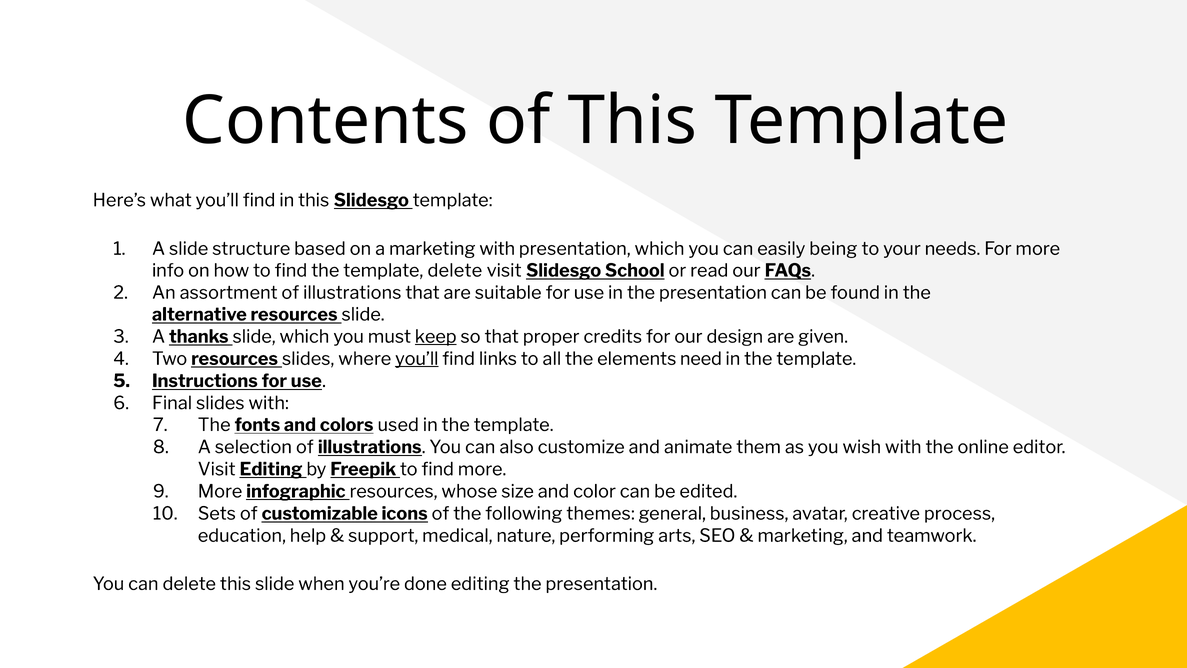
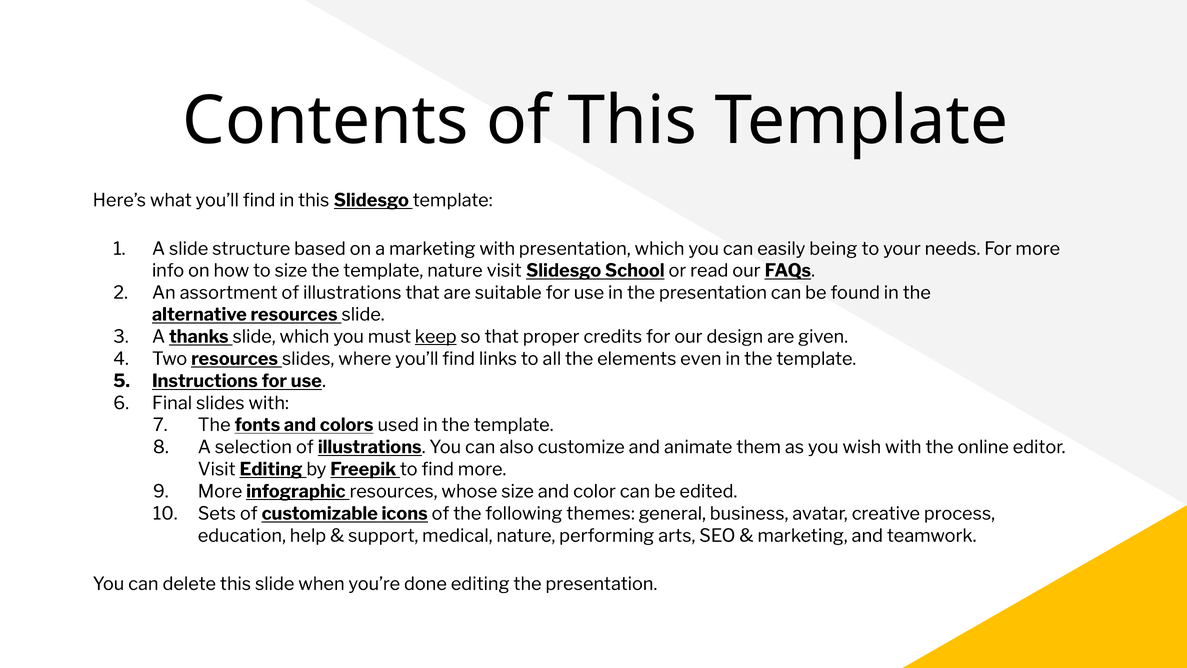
how to find: find -> size
template delete: delete -> nature
you’ll at (417, 359) underline: present -> none
need: need -> even
